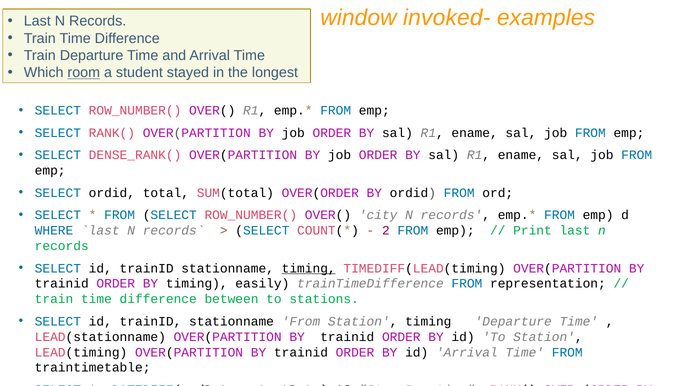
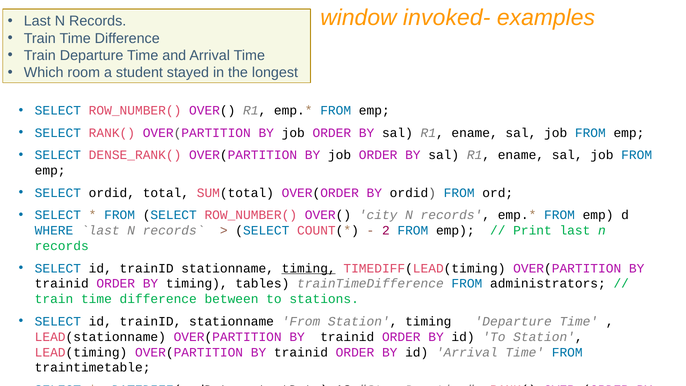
room at (84, 73) underline: present -> none
easily: easily -> tables
representation: representation -> administrators
